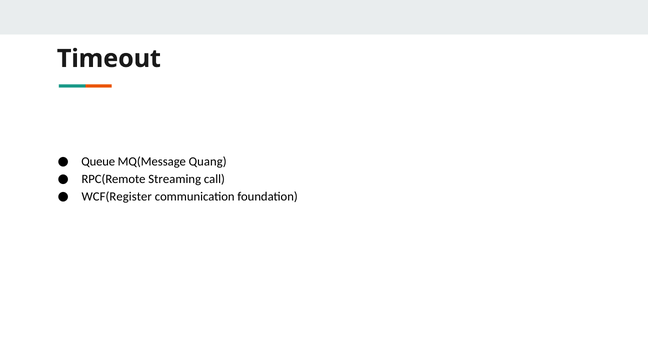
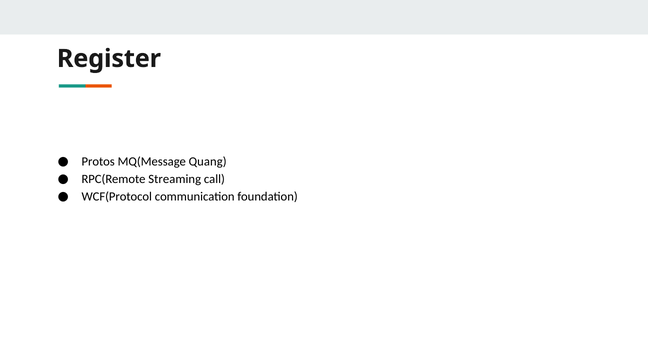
Timeout: Timeout -> Register
Queue: Queue -> Protos
WCF(Register: WCF(Register -> WCF(Protocol
